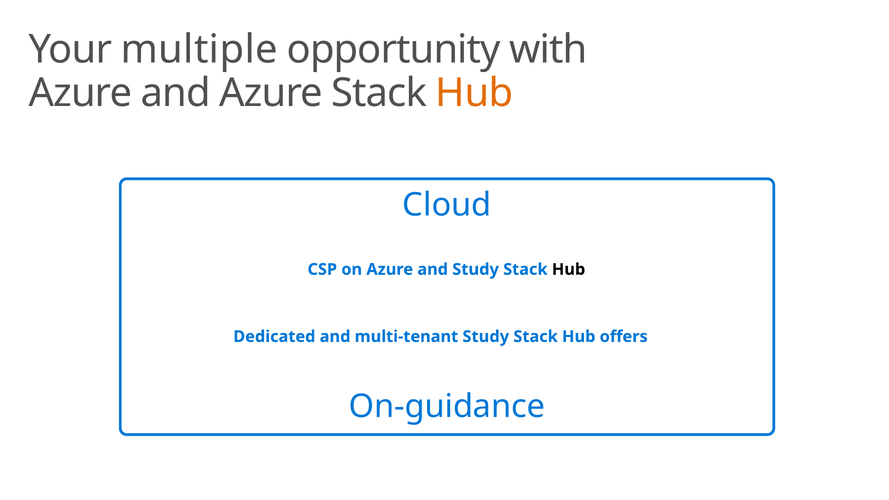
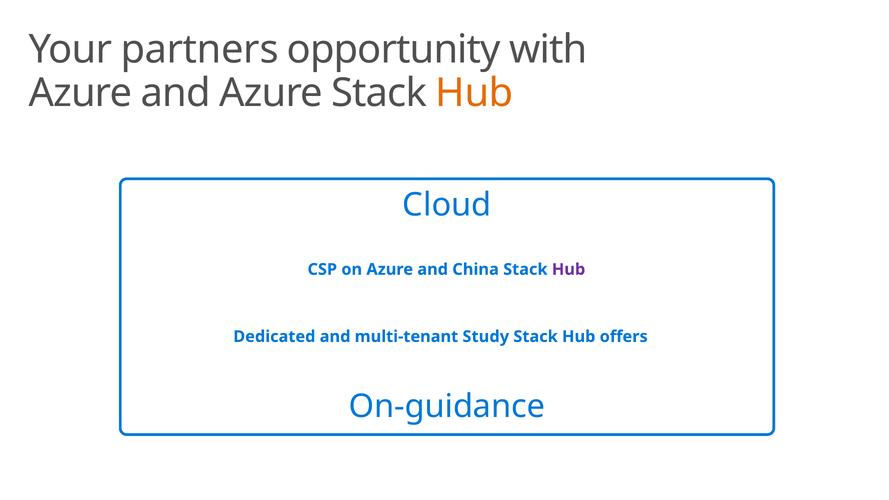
multiple: multiple -> partners
and Study: Study -> China
Hub at (569, 269) colour: black -> purple
